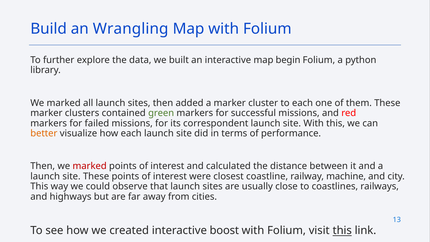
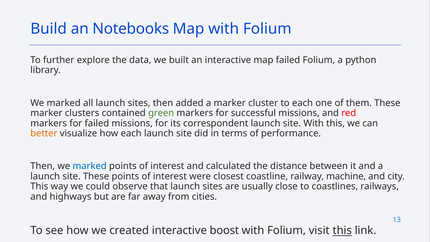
Wrangling: Wrangling -> Notebooks
map begin: begin -> failed
marked at (90, 166) colour: red -> blue
